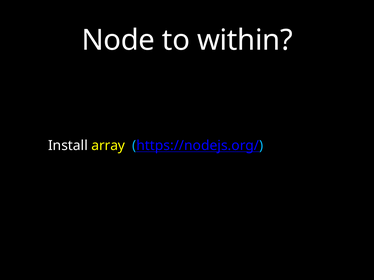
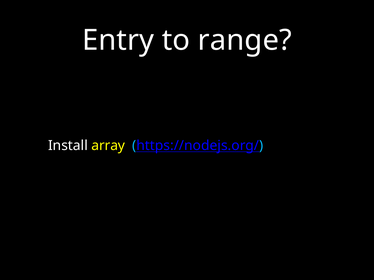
Node: Node -> Entry
within: within -> range
